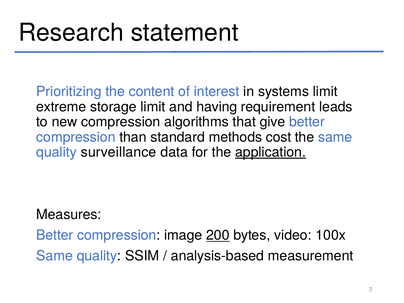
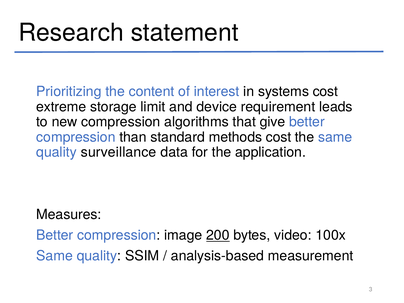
systems limit: limit -> cost
having: having -> device
application underline: present -> none
